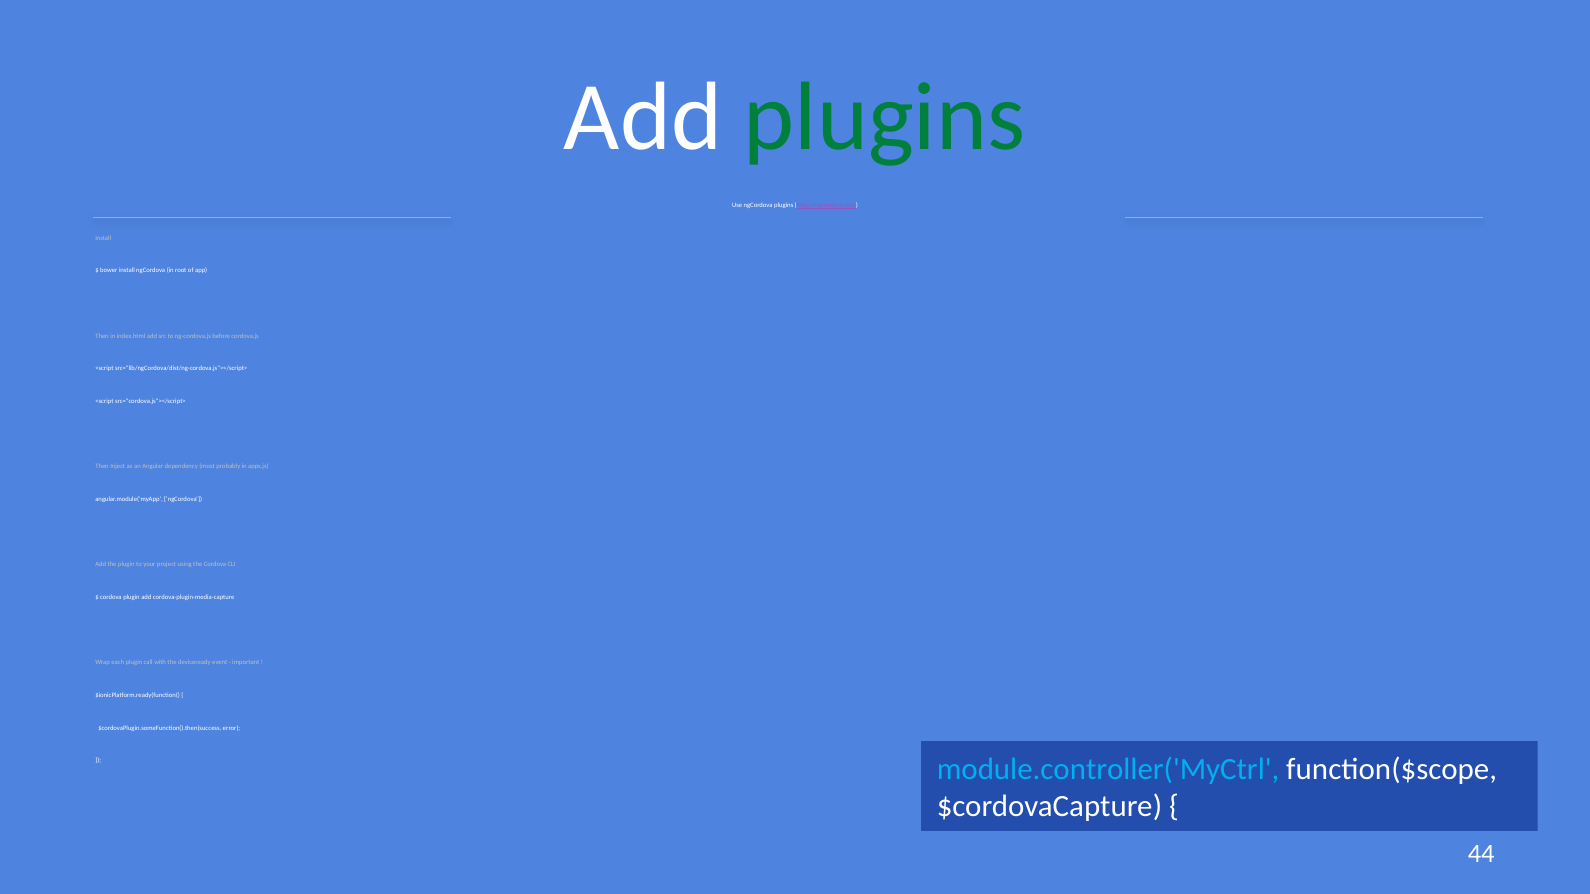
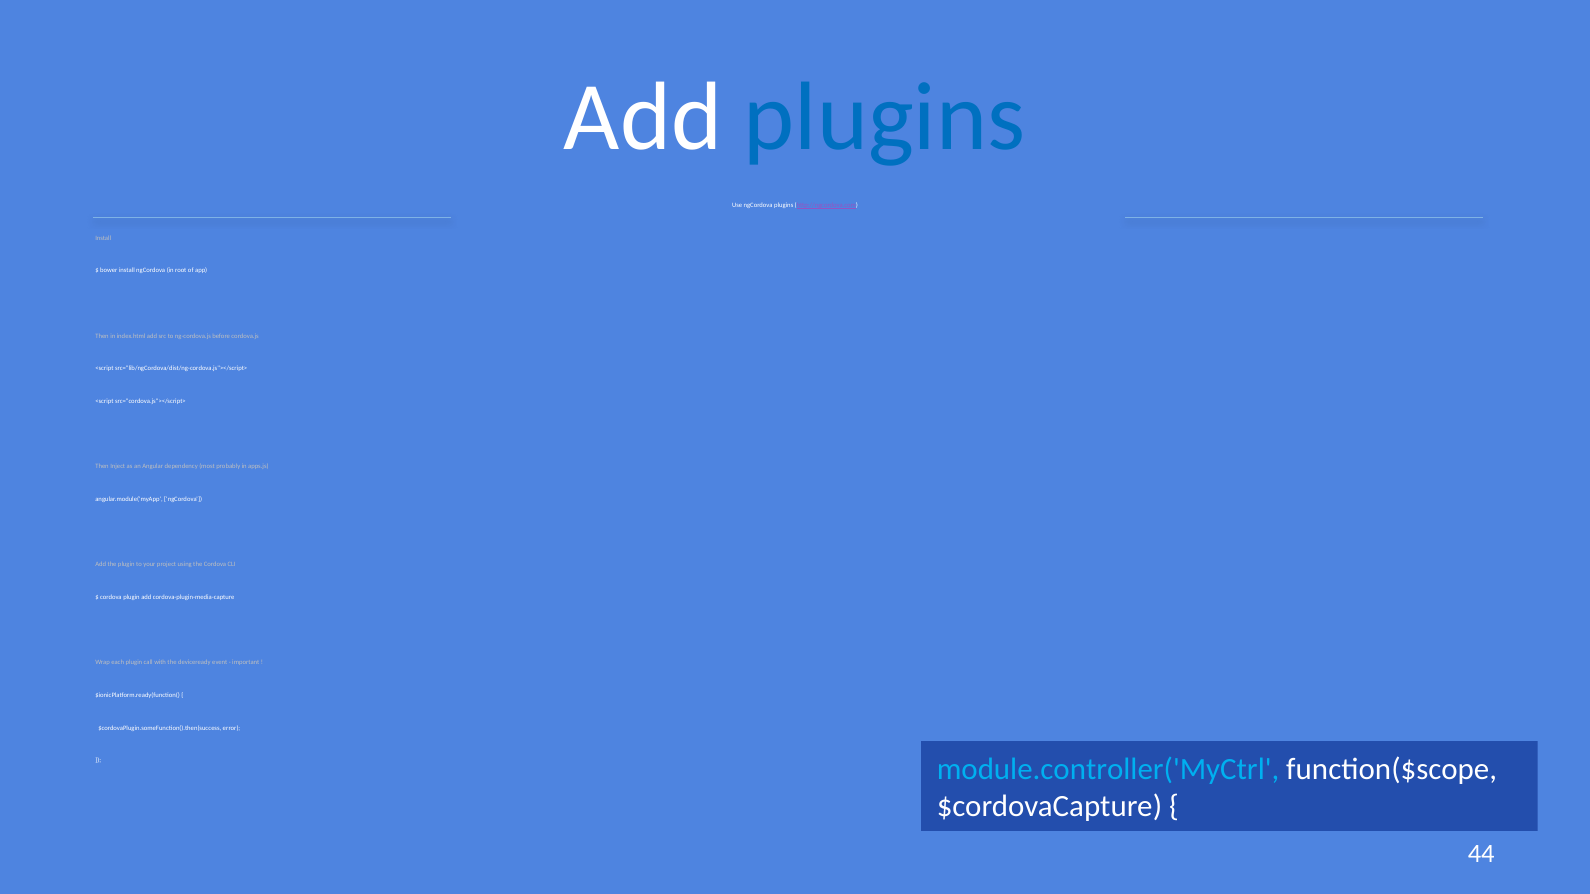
plugins at (885, 117) colour: green -> blue
